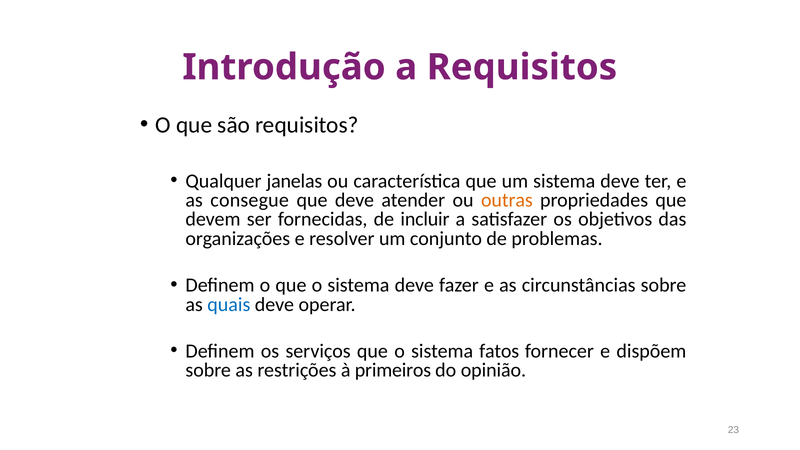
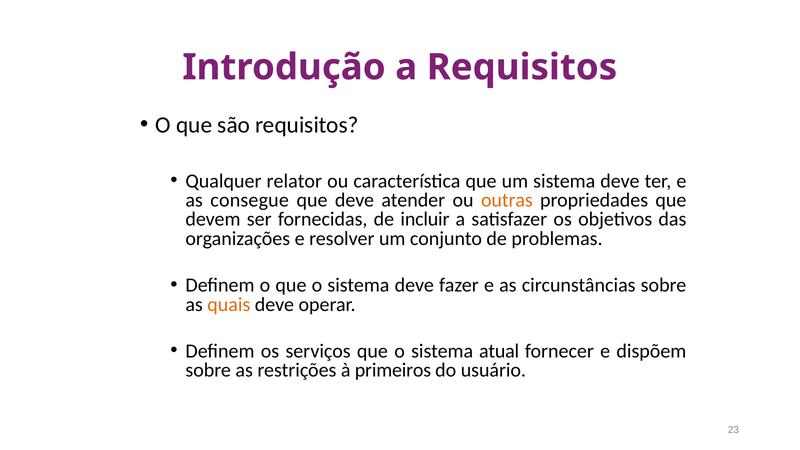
janelas: janelas -> relator
quais colour: blue -> orange
fatos: fatos -> atual
opinião: opinião -> usuário
